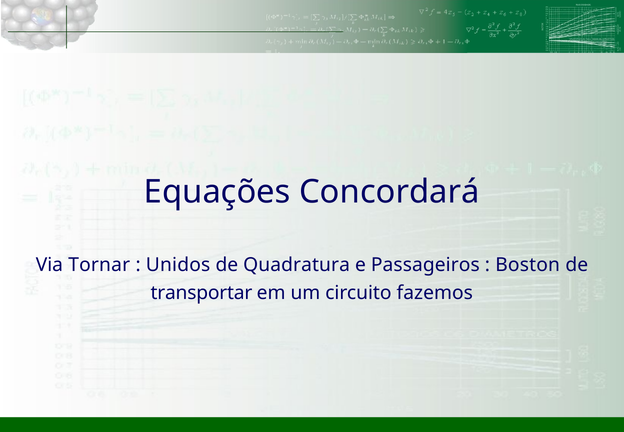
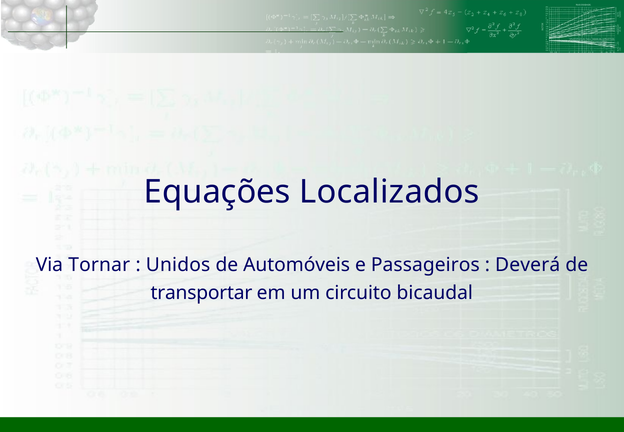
Concordará: Concordará -> Localizados
Quadratura: Quadratura -> Automóveis
Boston: Boston -> Deverá
fazemos: fazemos -> bicaudal
